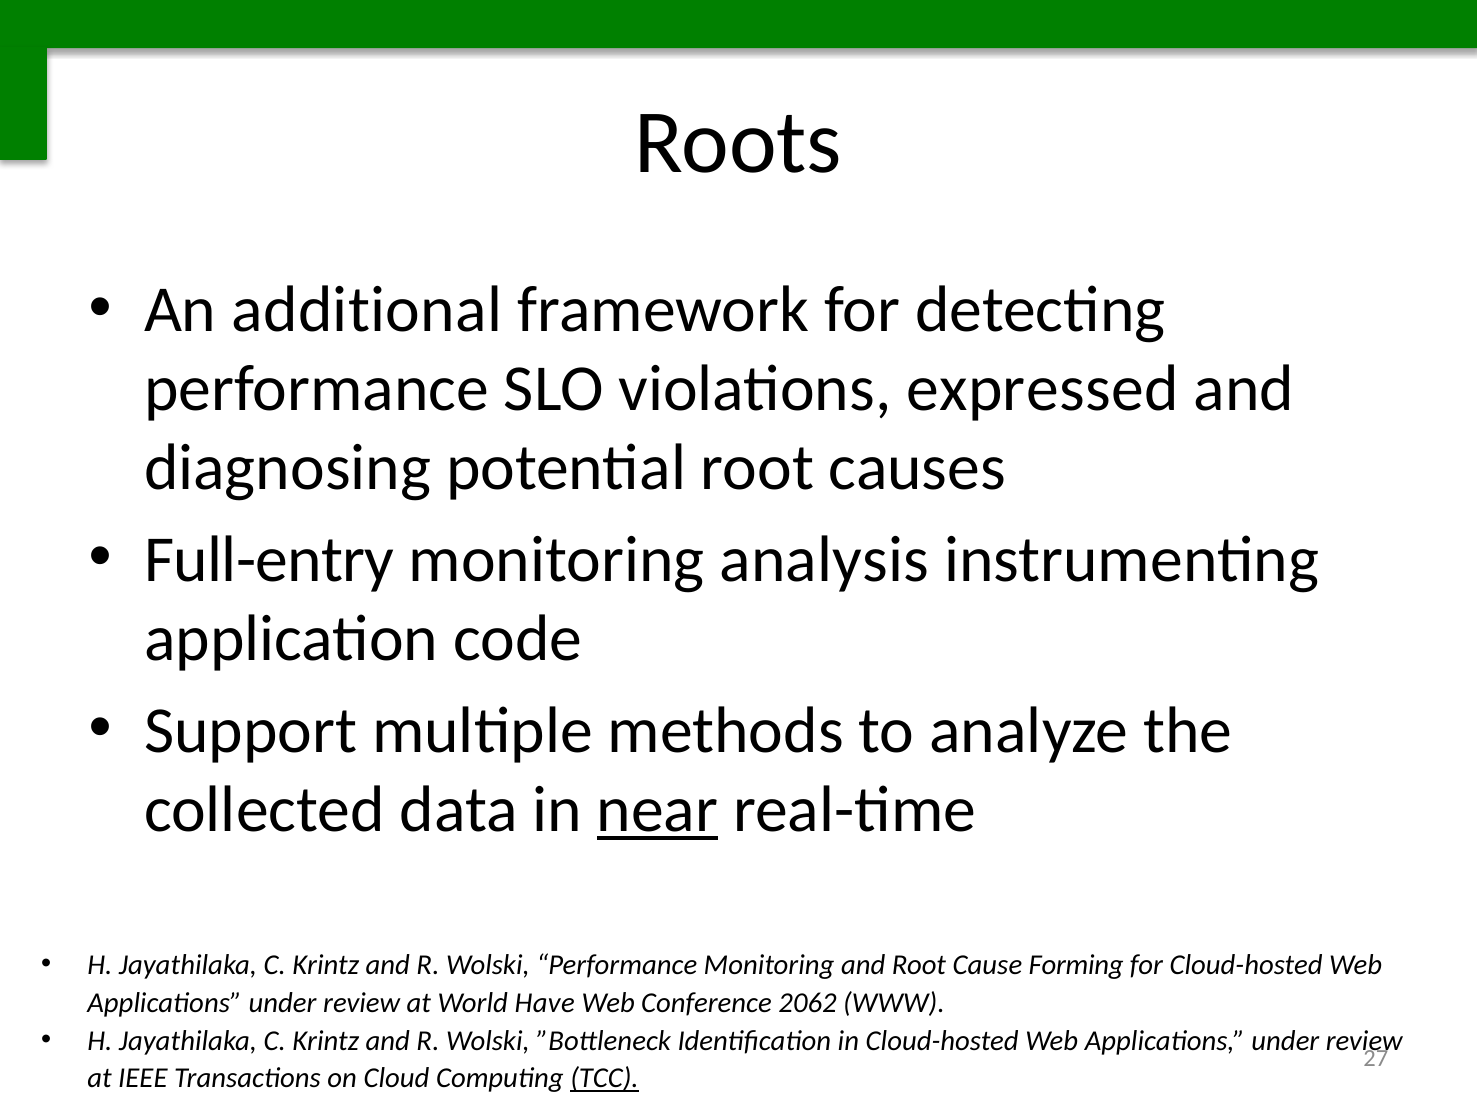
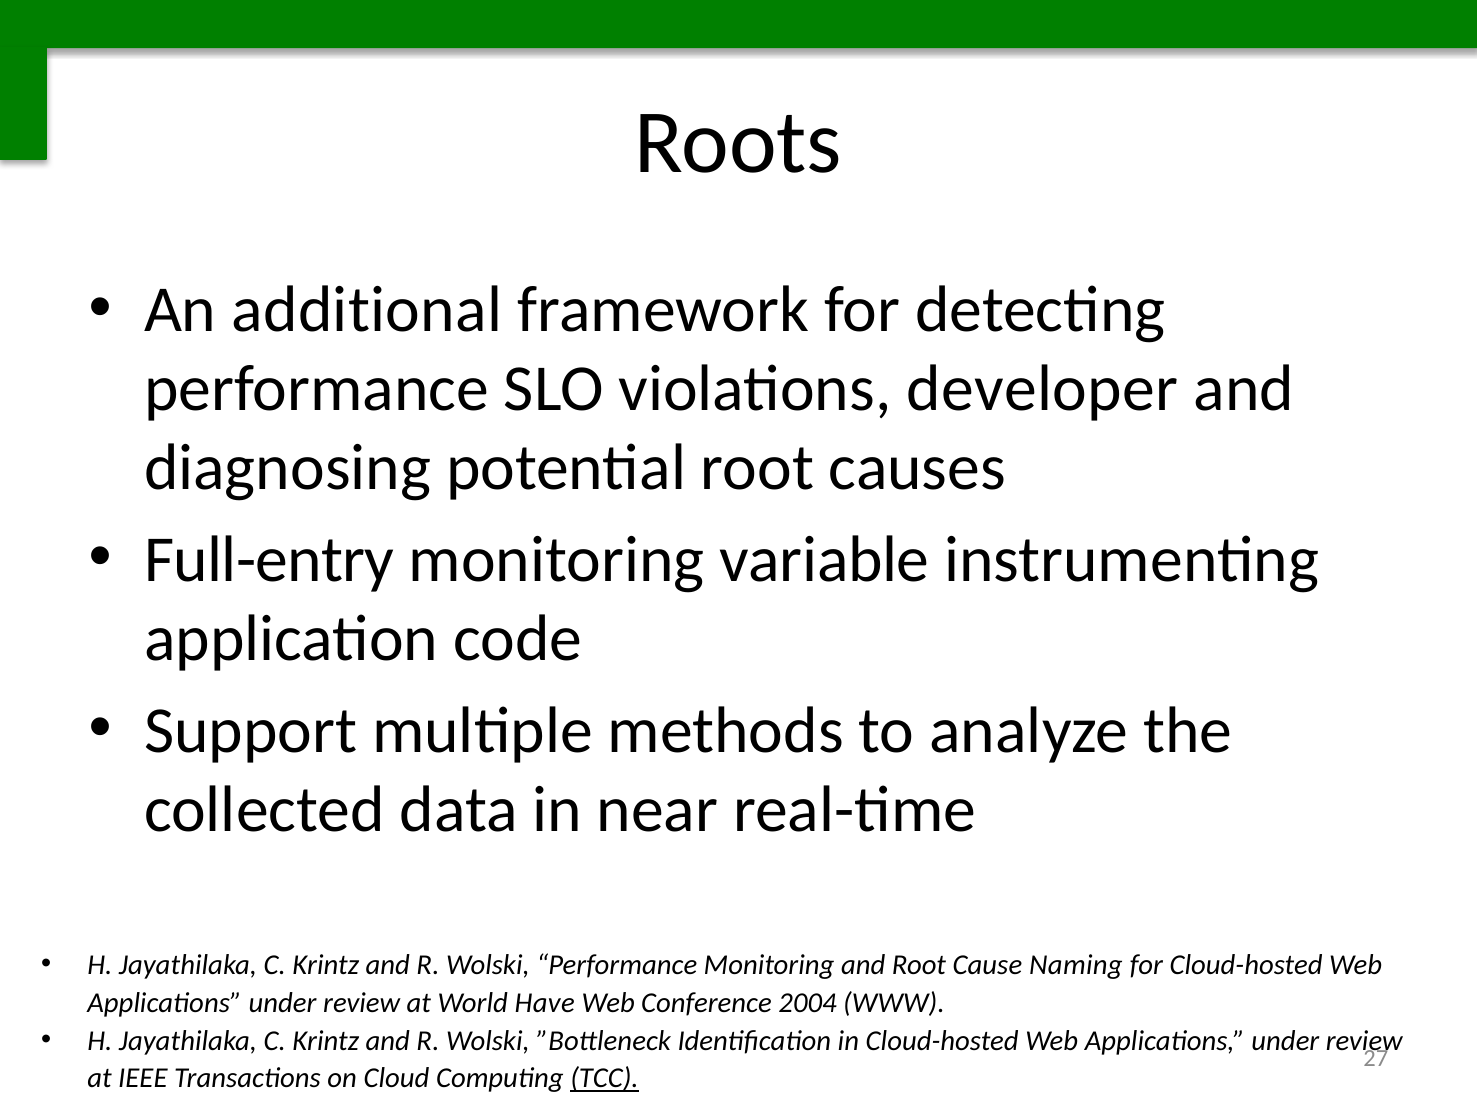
expressed: expressed -> developer
analysis: analysis -> variable
near underline: present -> none
Forming: Forming -> Naming
2062: 2062 -> 2004
